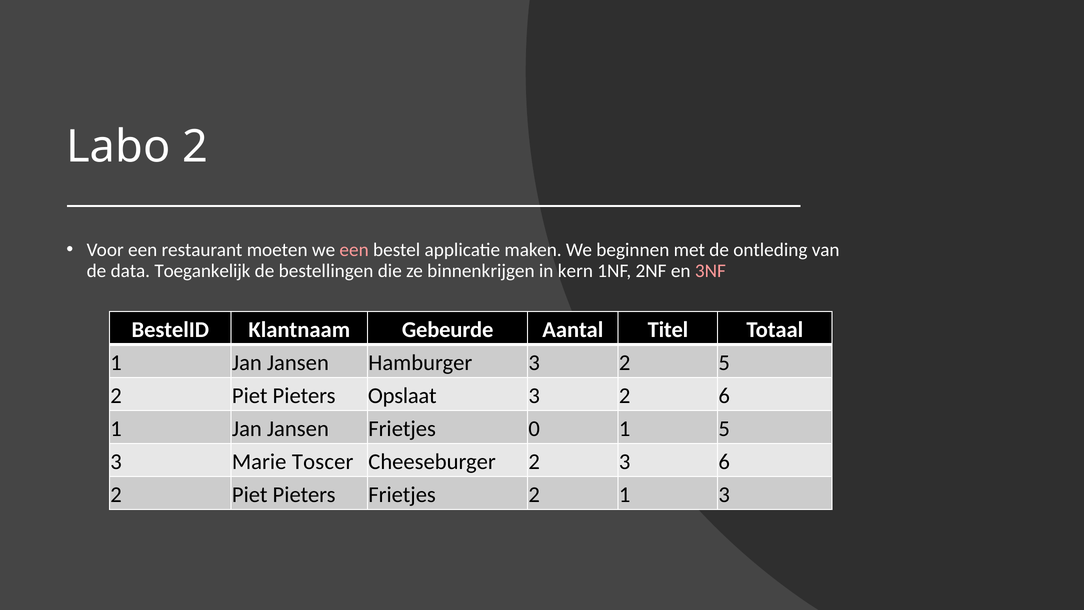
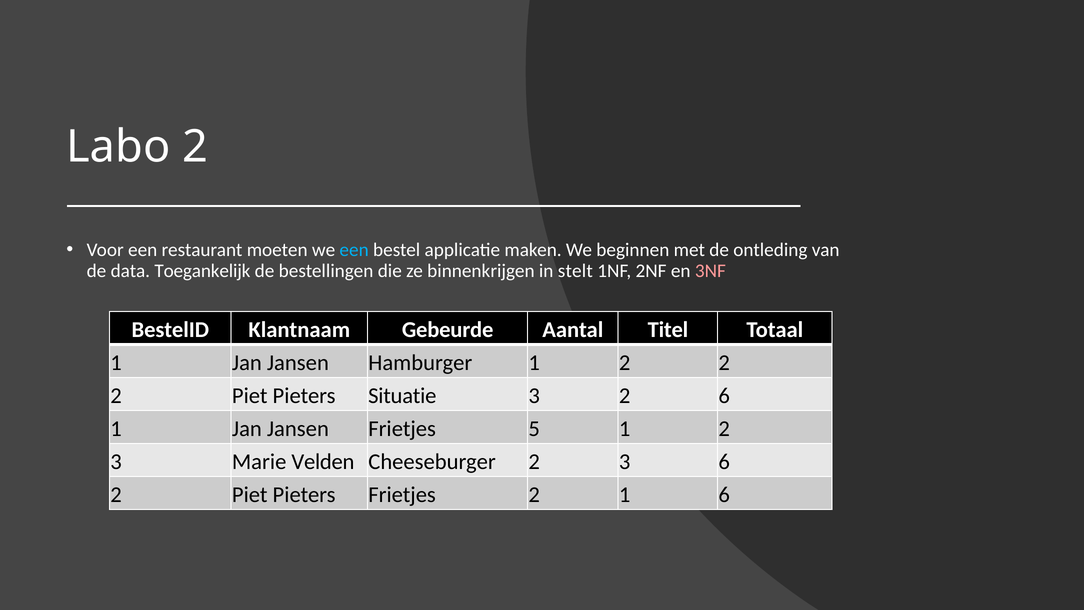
een at (354, 250) colour: pink -> light blue
kern: kern -> stelt
Hamburger 3: 3 -> 1
5 at (724, 363): 5 -> 2
Opslaat: Opslaat -> Situatie
0: 0 -> 5
5 at (724, 429): 5 -> 2
Toscer: Toscer -> Velden
1 3: 3 -> 6
